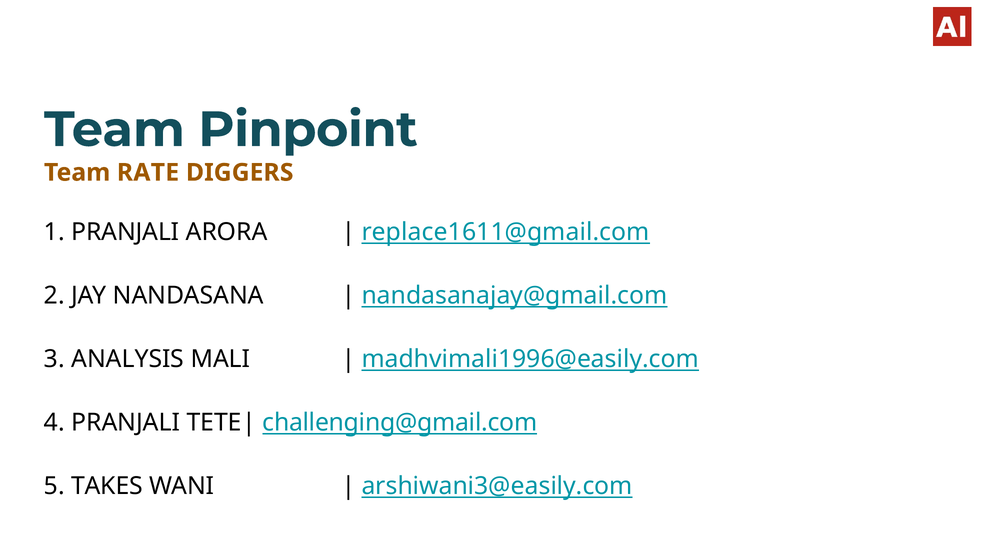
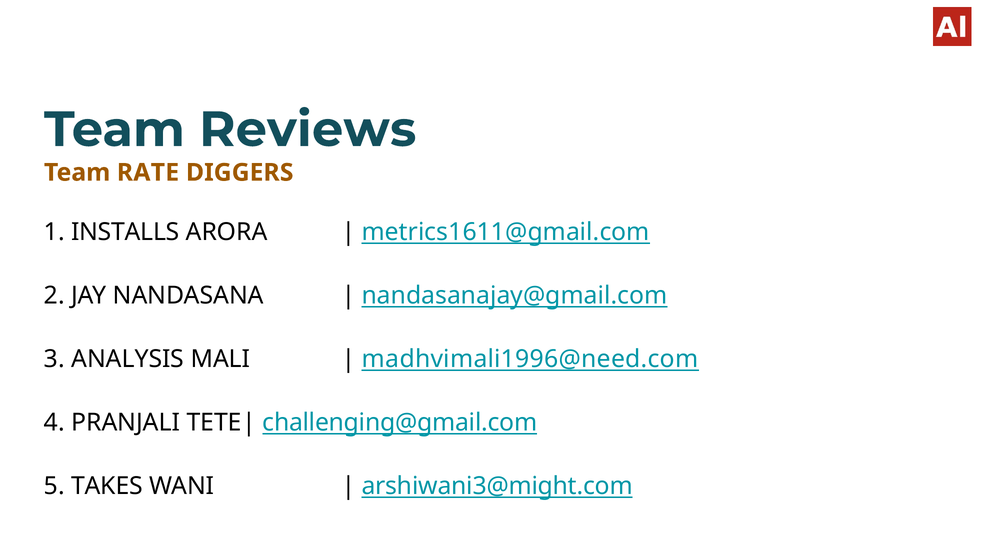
Pinpoint: Pinpoint -> Reviews
1 PRANJALI: PRANJALI -> INSTALLS
replace1611@gmail.com: replace1611@gmail.com -> metrics1611@gmail.com
madhvimali1996@easily.com: madhvimali1996@easily.com -> madhvimali1996@need.com
arshiwani3@easily.com: arshiwani3@easily.com -> arshiwani3@might.com
